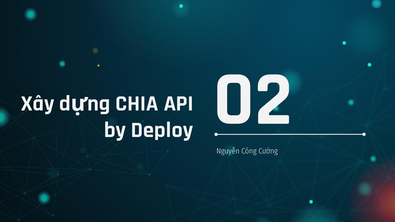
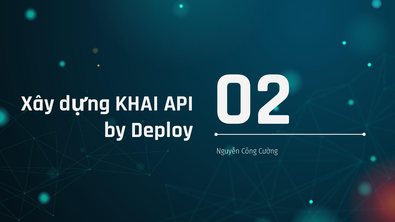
CHIA: CHIA -> KHAI
